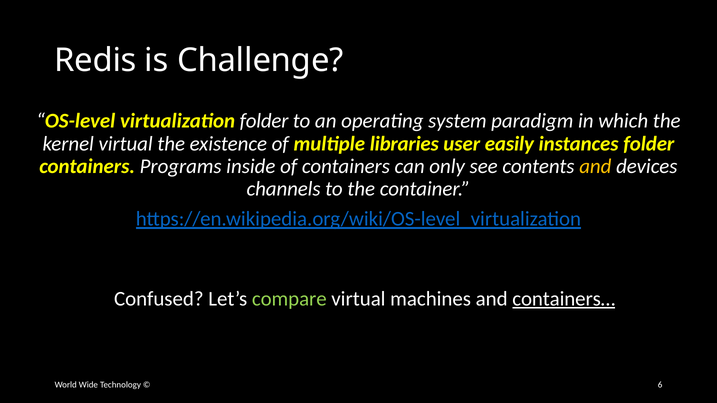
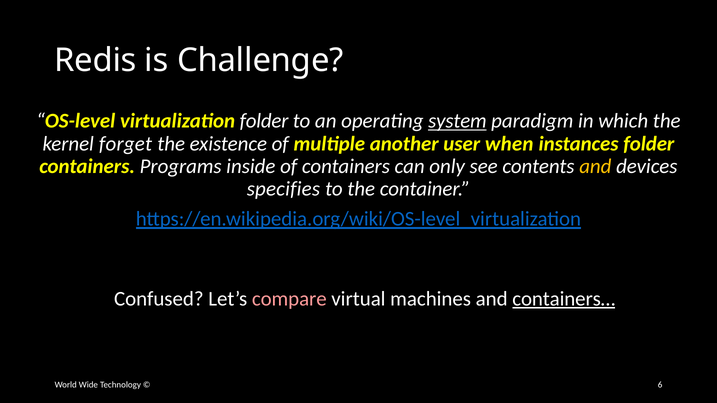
system underline: none -> present
kernel virtual: virtual -> forget
libraries: libraries -> another
easily: easily -> when
channels: channels -> specifies
compare colour: light green -> pink
